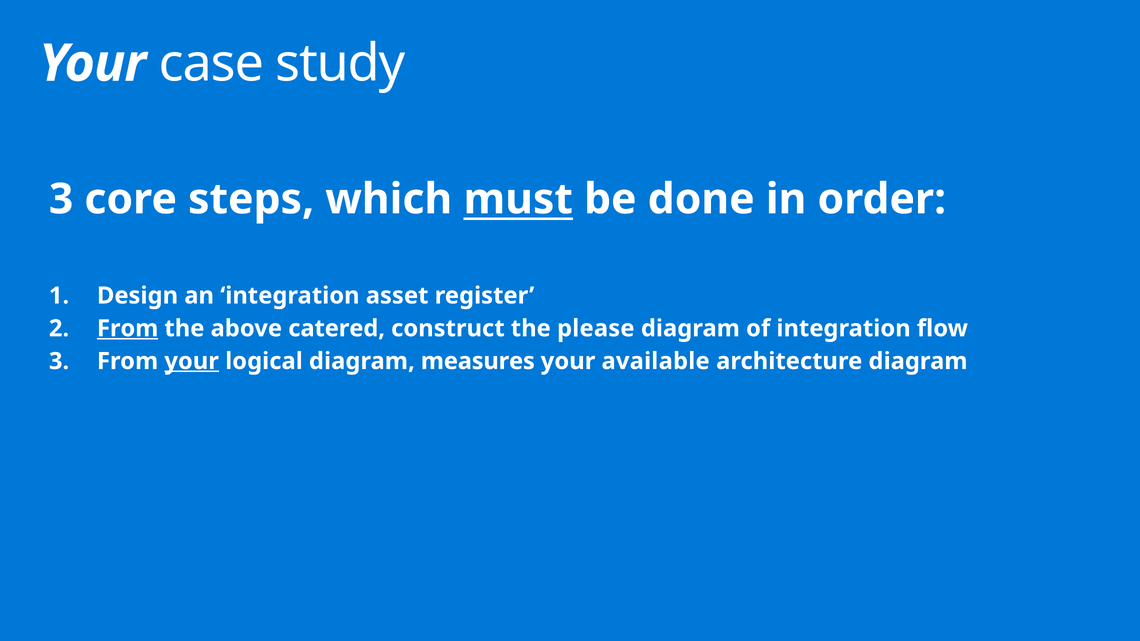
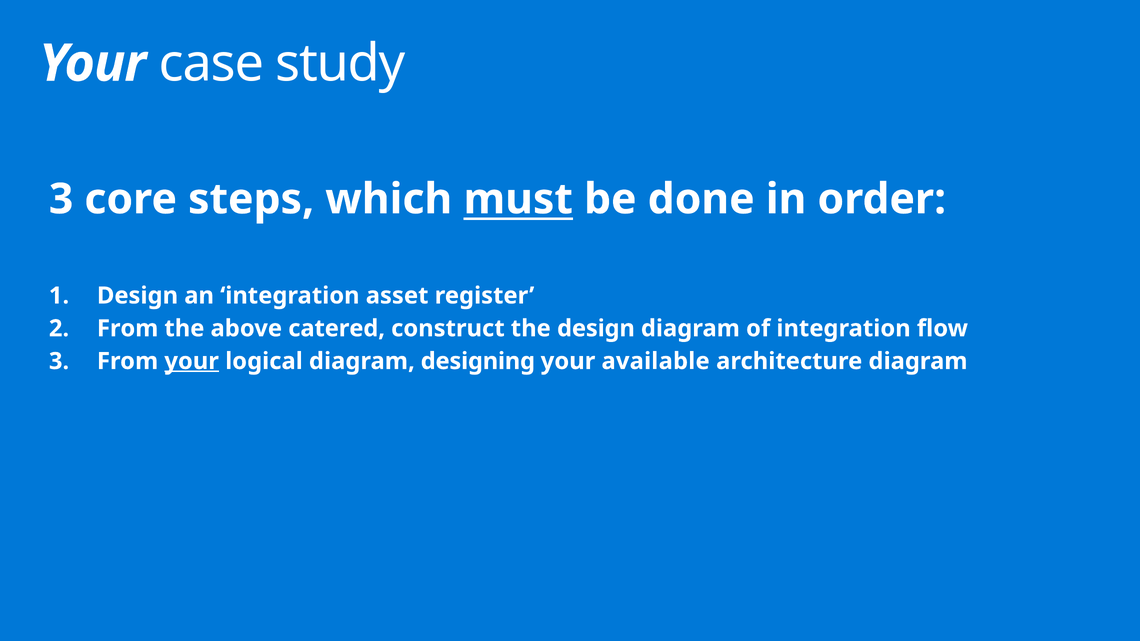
From at (128, 329) underline: present -> none
the please: please -> design
measures: measures -> designing
